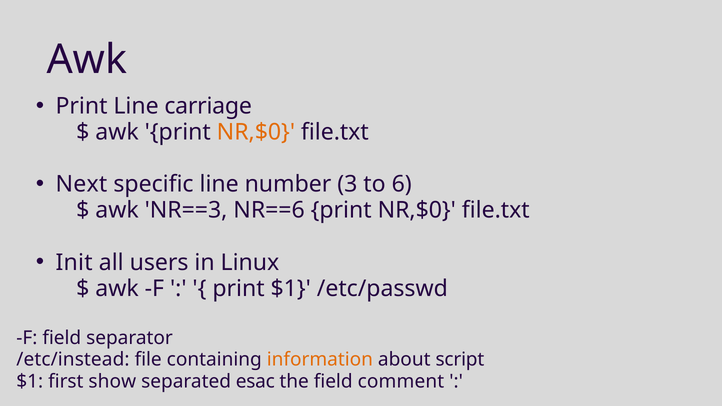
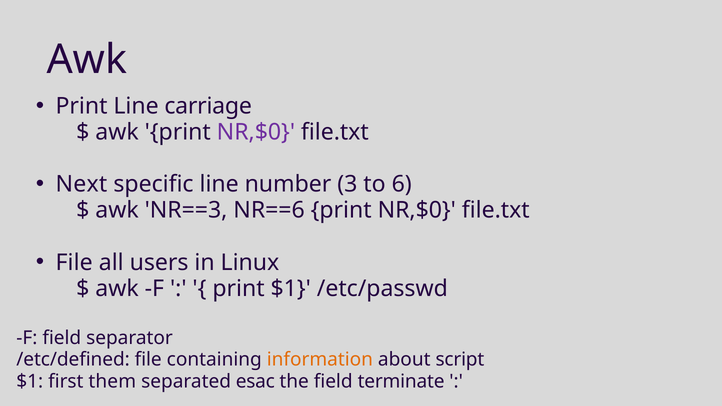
NR,$0 at (256, 132) colour: orange -> purple
Init at (74, 262): Init -> File
/etc/instead: /etc/instead -> /etc/defined
show: show -> them
comment: comment -> terminate
